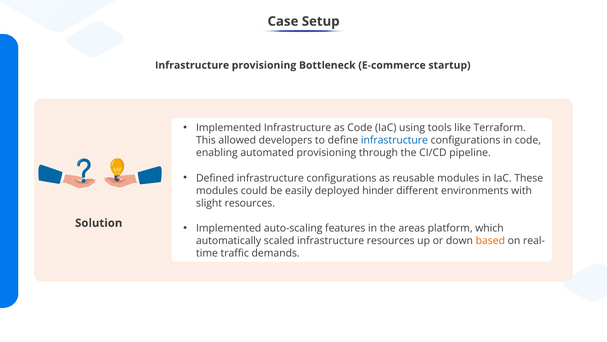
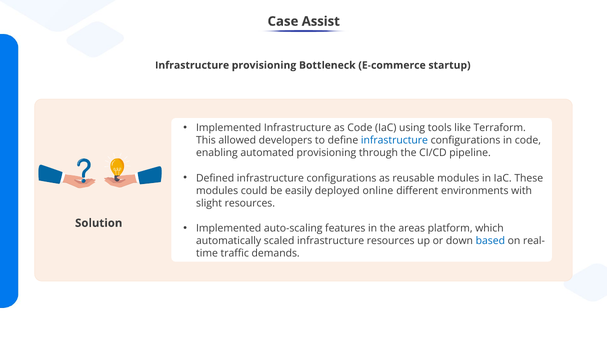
Setup: Setup -> Assist
hinder: hinder -> online
based colour: orange -> blue
